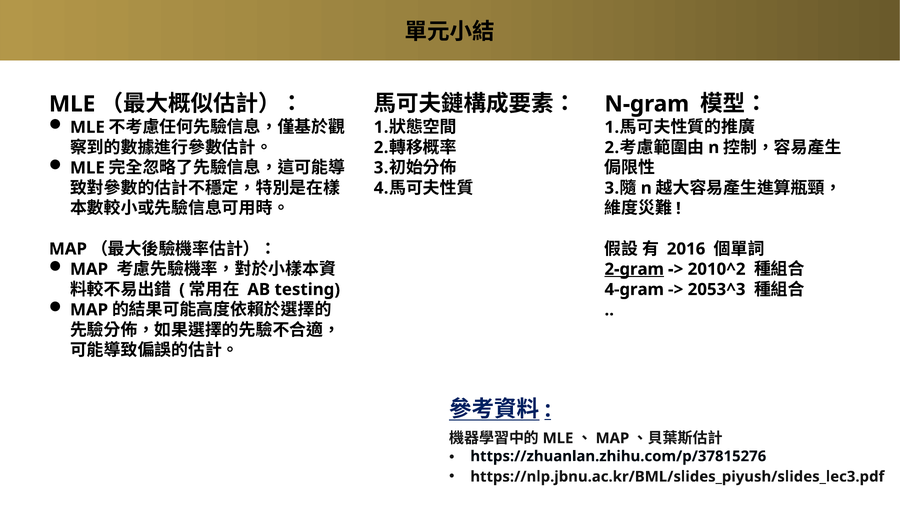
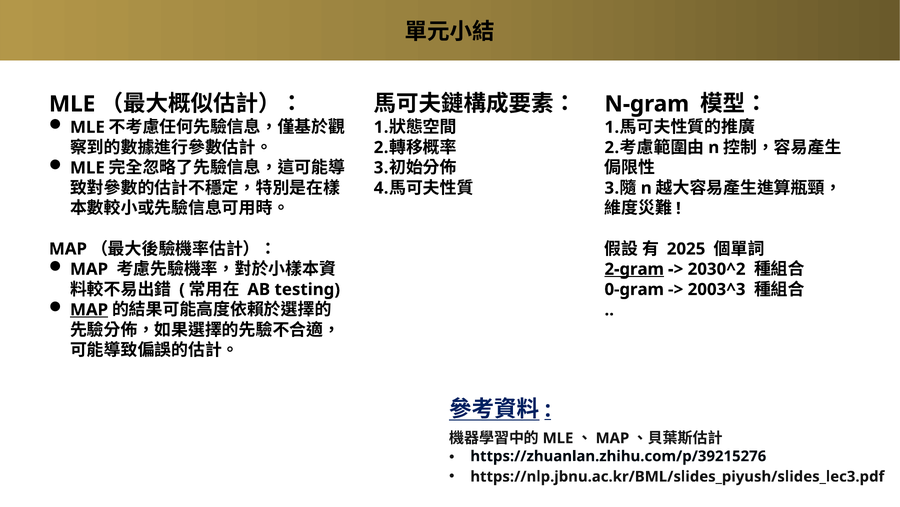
2016: 2016 -> 2025
2010^2: 2010^2 -> 2030^2
4-gram: 4-gram -> 0-gram
2053^3: 2053^3 -> 2003^3
MAP at (89, 309) underline: none -> present
https://zhuanlan.zhihu.com/p/37815276: https://zhuanlan.zhihu.com/p/37815276 -> https://zhuanlan.zhihu.com/p/39215276
